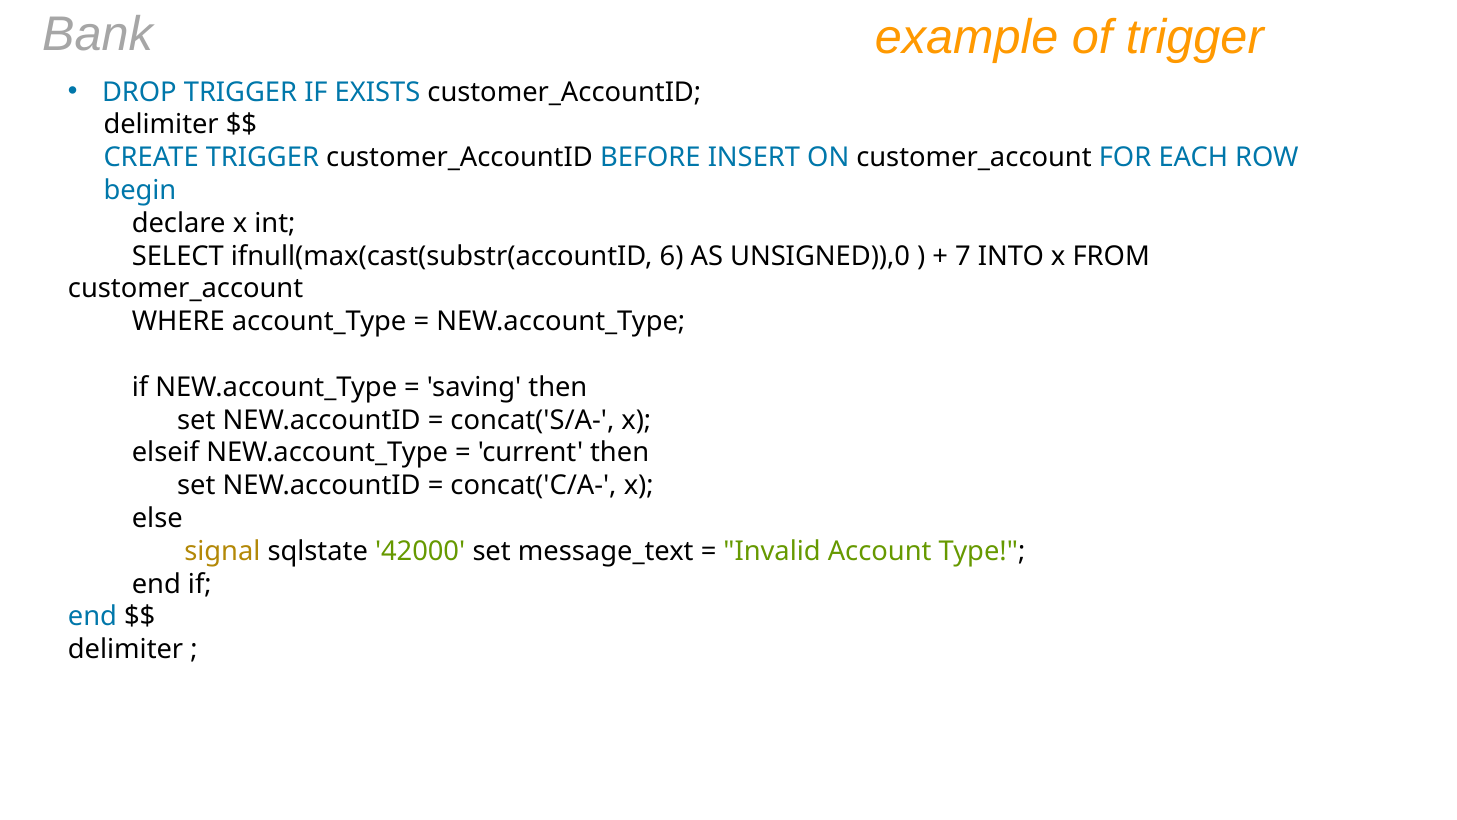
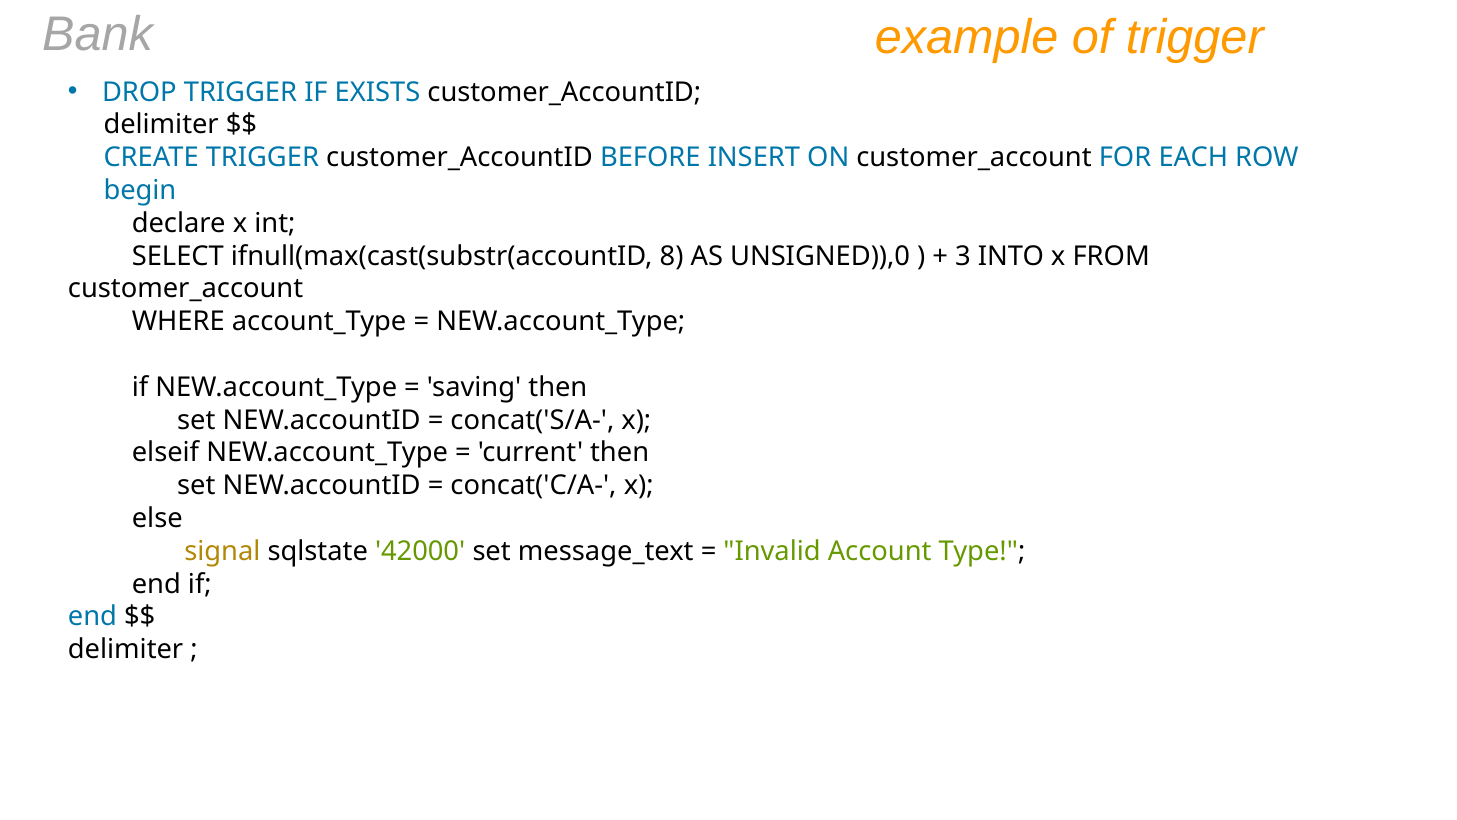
6: 6 -> 8
7: 7 -> 3
